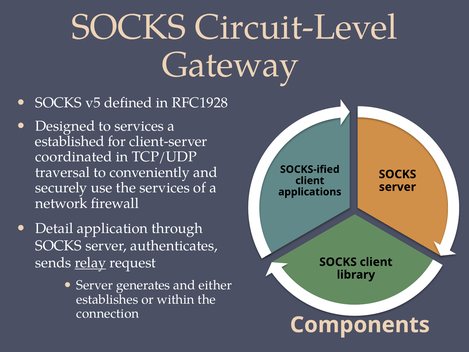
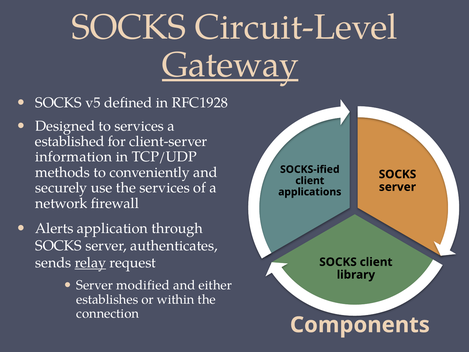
Gateway underline: none -> present
coordinated: coordinated -> information
traversal: traversal -> methods
Detail: Detail -> Alerts
generates: generates -> modified
